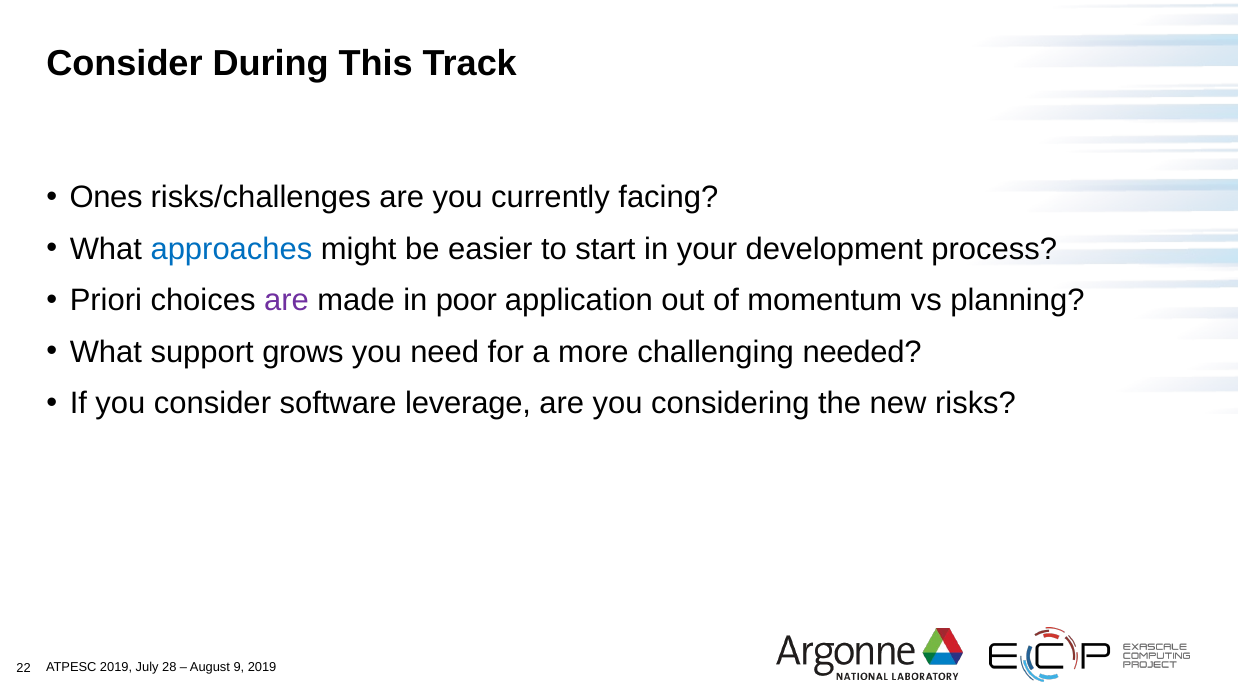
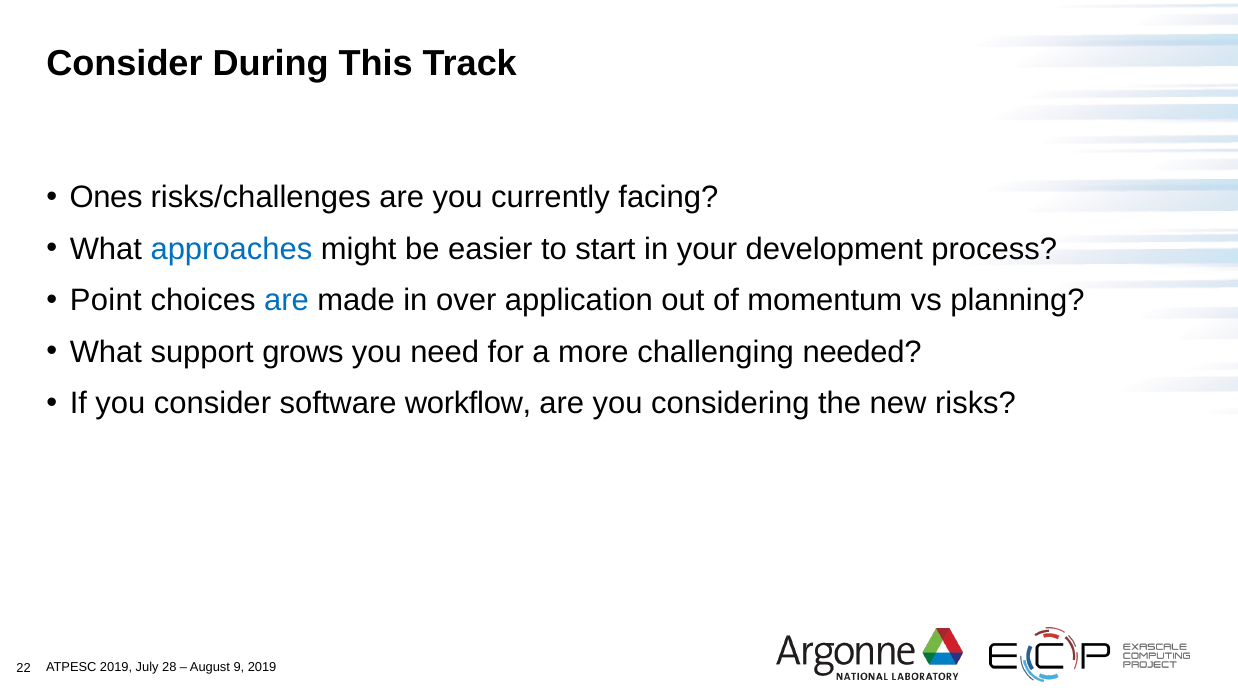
Priori: Priori -> Point
are at (286, 301) colour: purple -> blue
poor: poor -> over
leverage: leverage -> workflow
